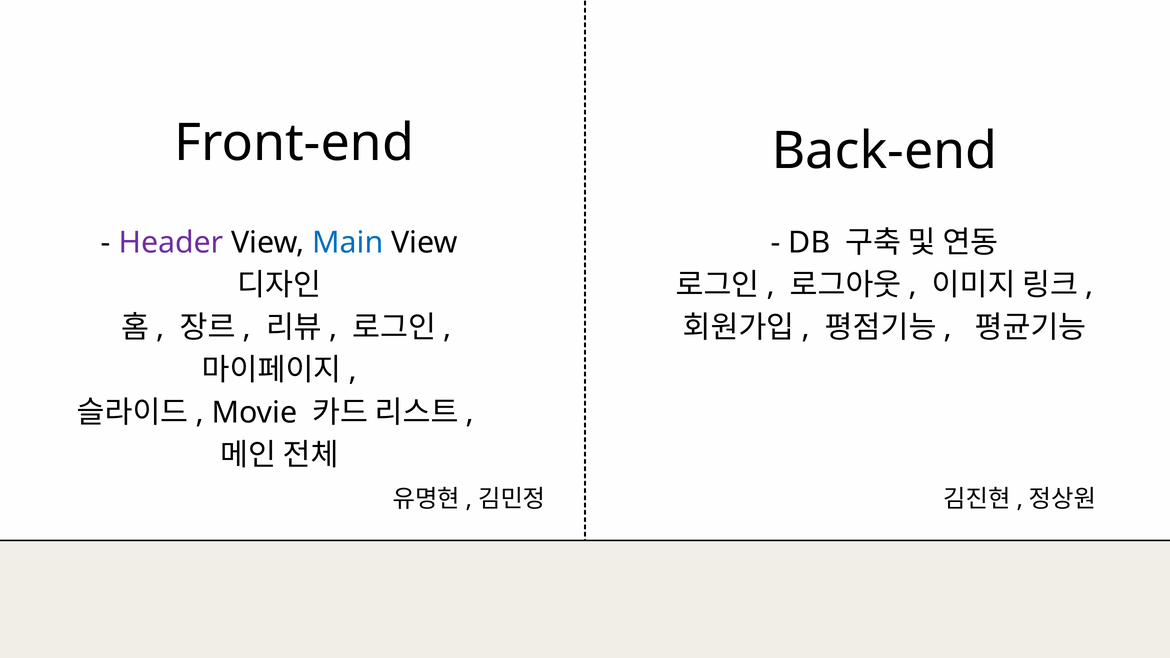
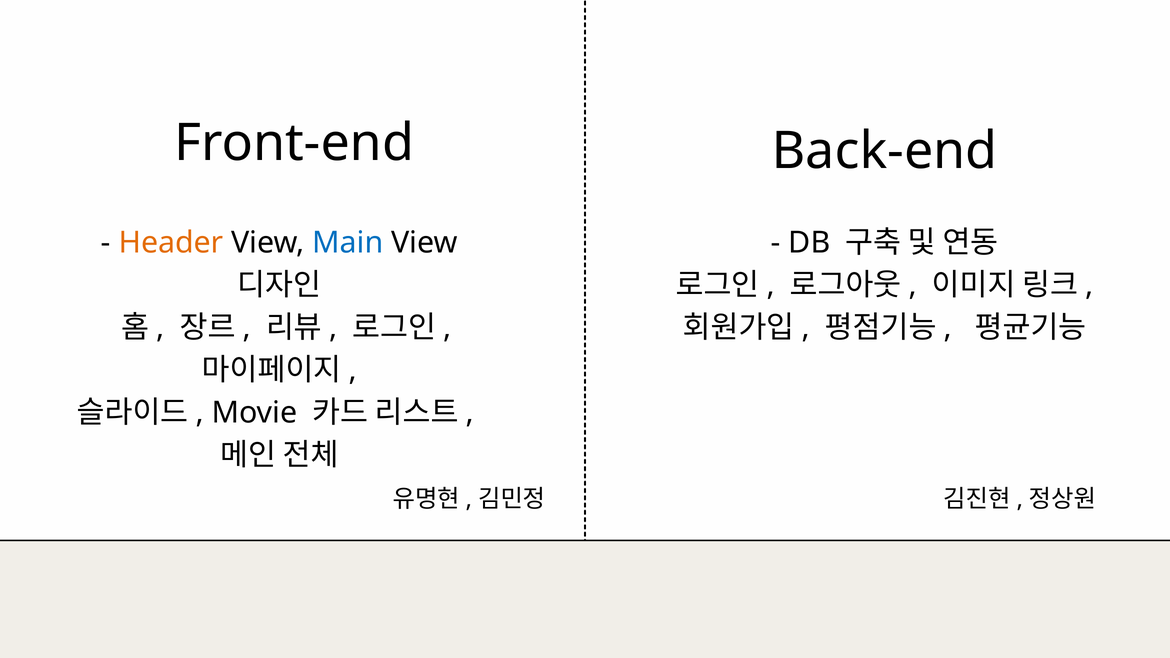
Header colour: purple -> orange
